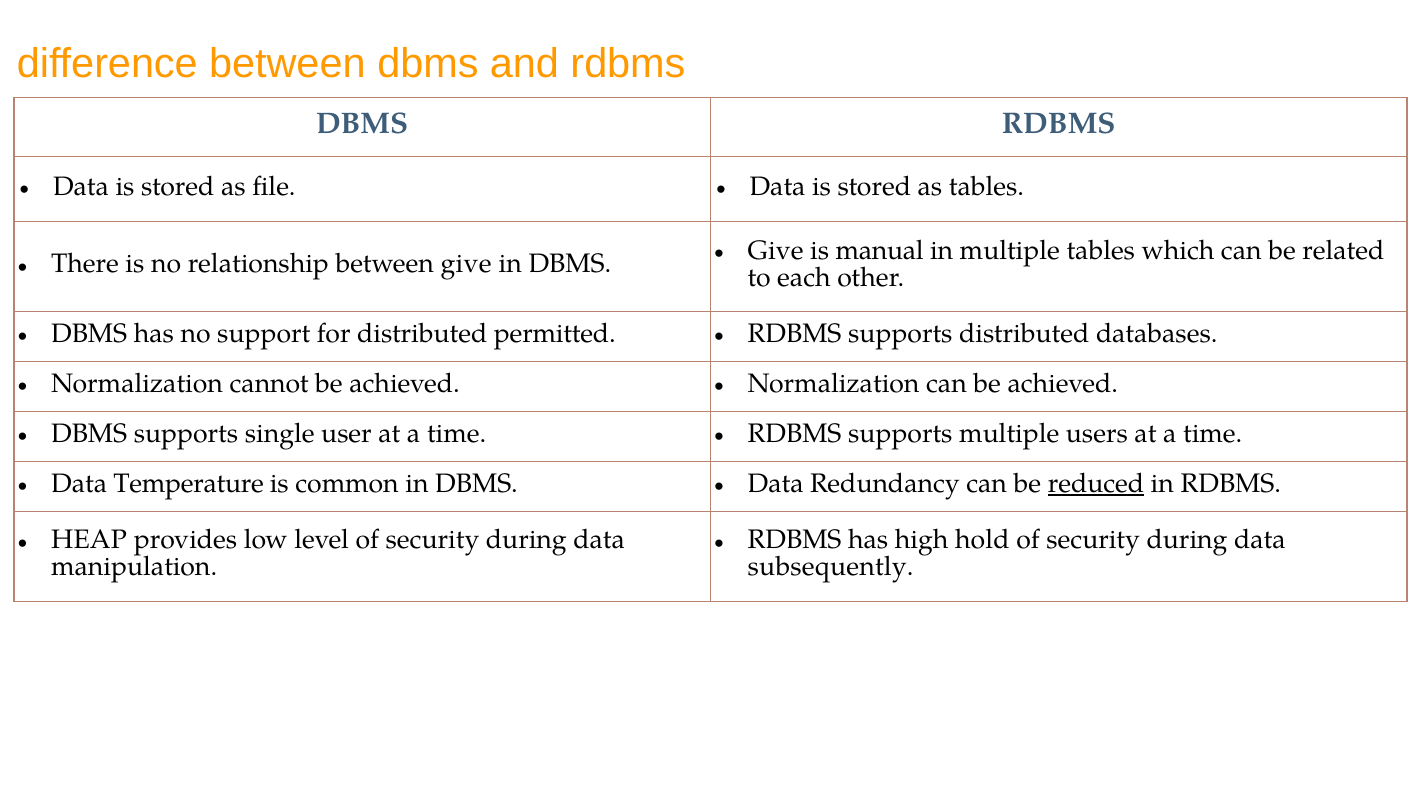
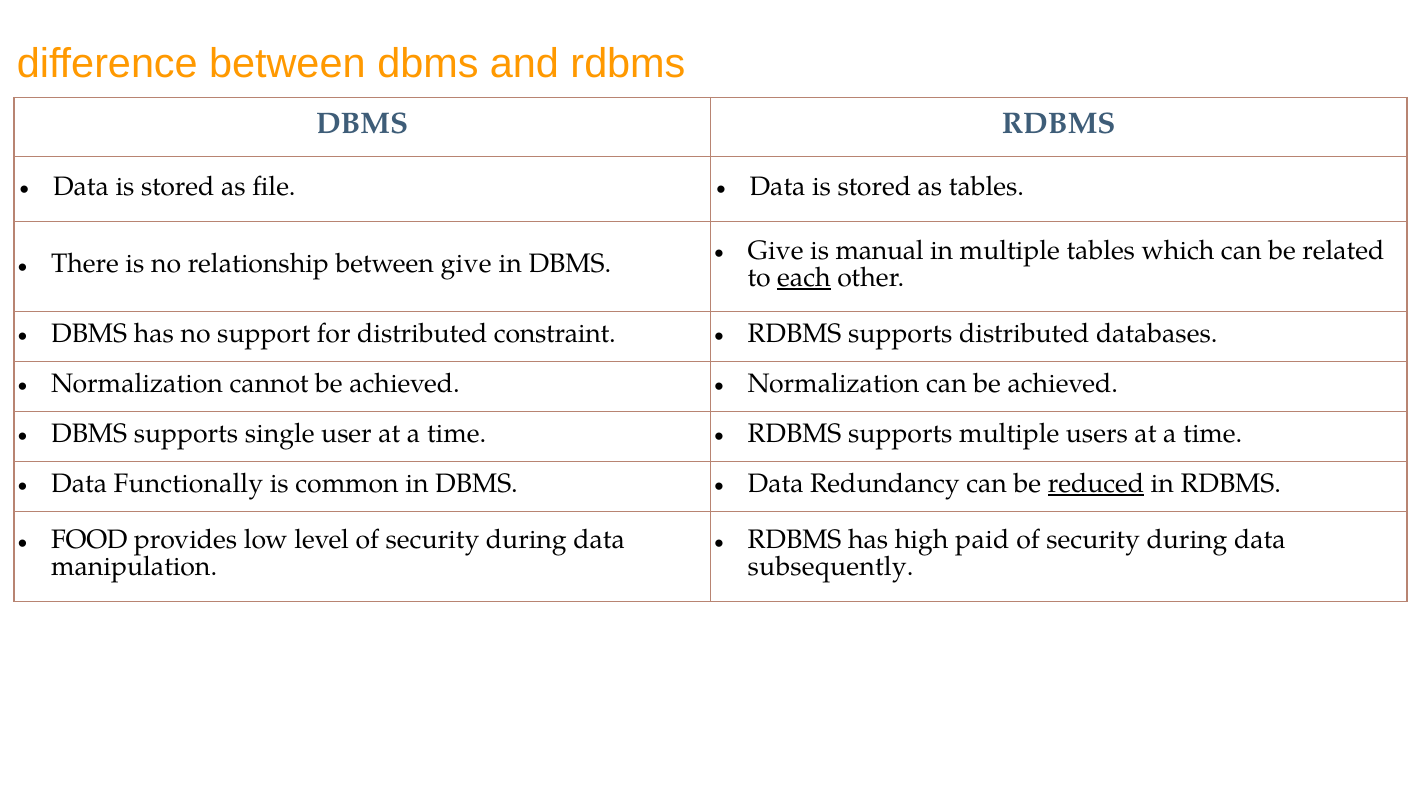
each underline: none -> present
permitted: permitted -> constraint
Temperature: Temperature -> Functionally
HEAP: HEAP -> FOOD
hold: hold -> paid
